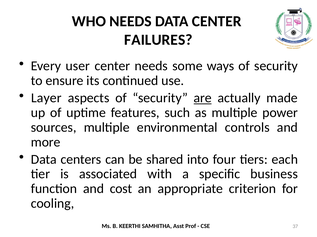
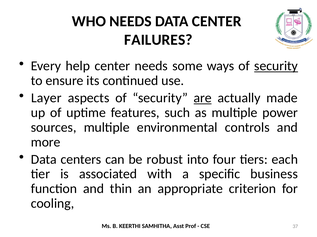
user: user -> help
security at (276, 66) underline: none -> present
shared: shared -> robust
cost: cost -> thin
